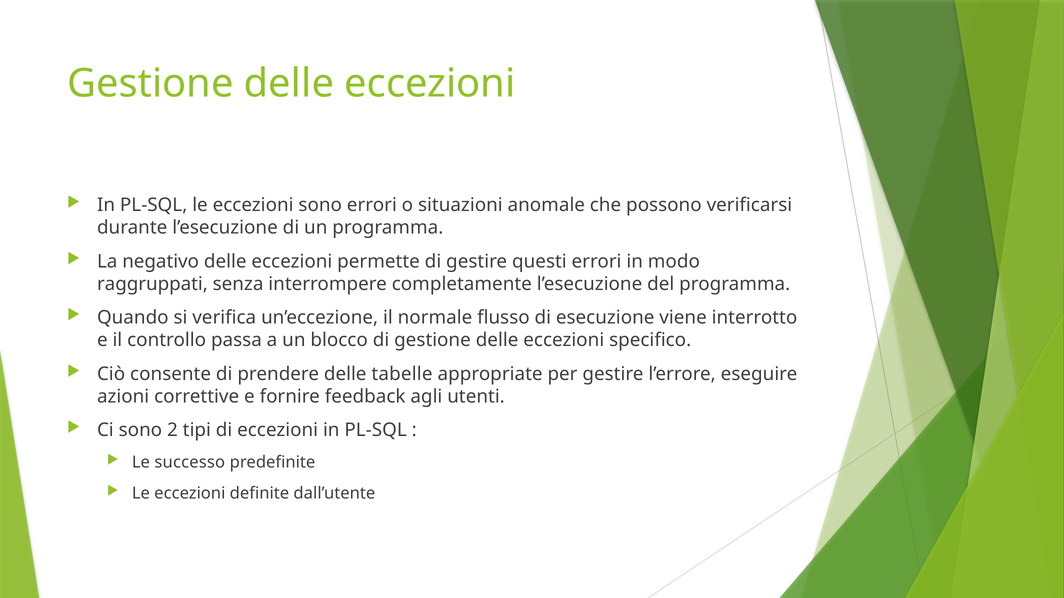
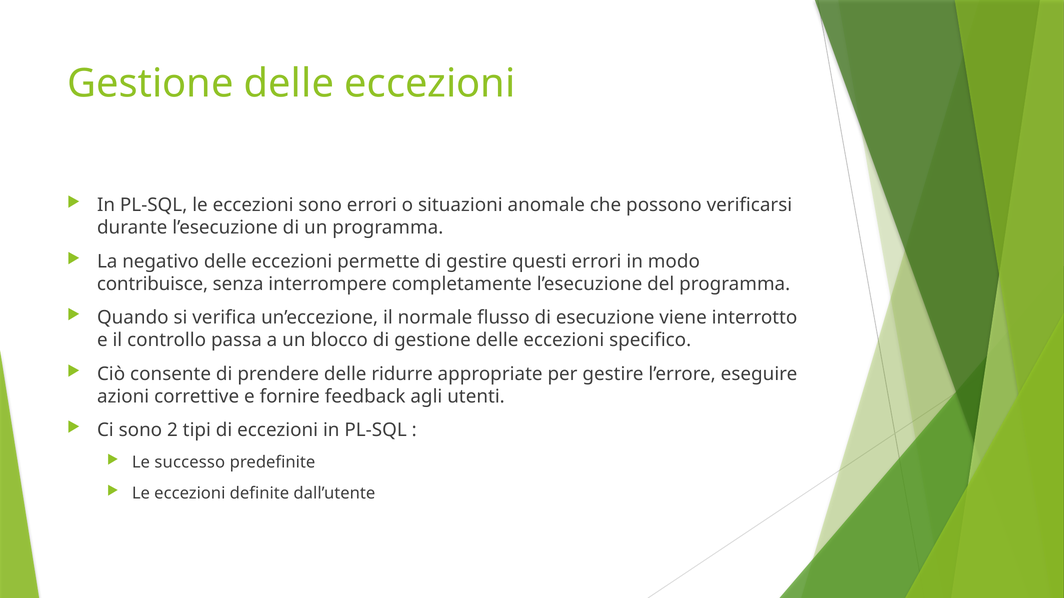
raggruppati: raggruppati -> contribuisce
tabelle: tabelle -> ridurre
